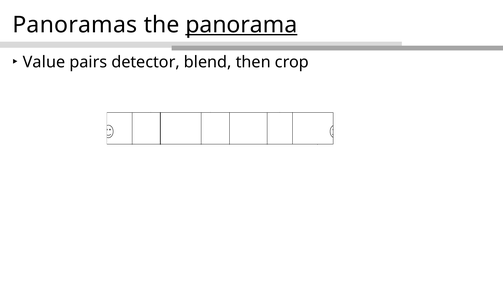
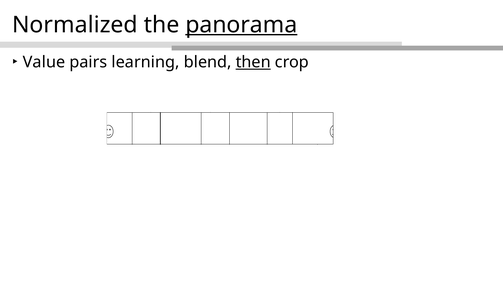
Panoramas: Panoramas -> Normalized
detector: detector -> learning
then underline: none -> present
